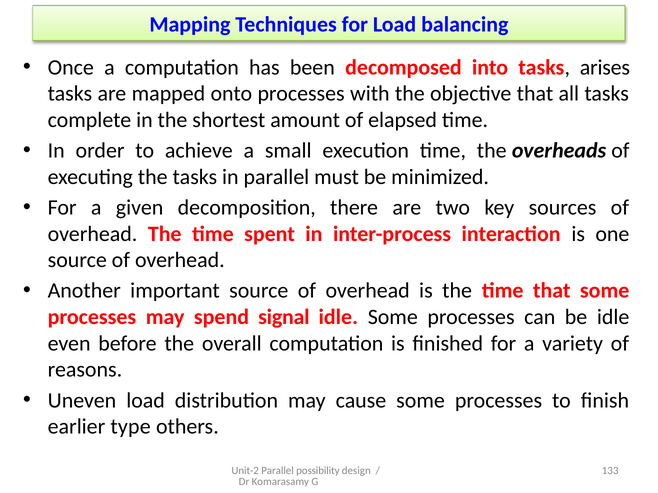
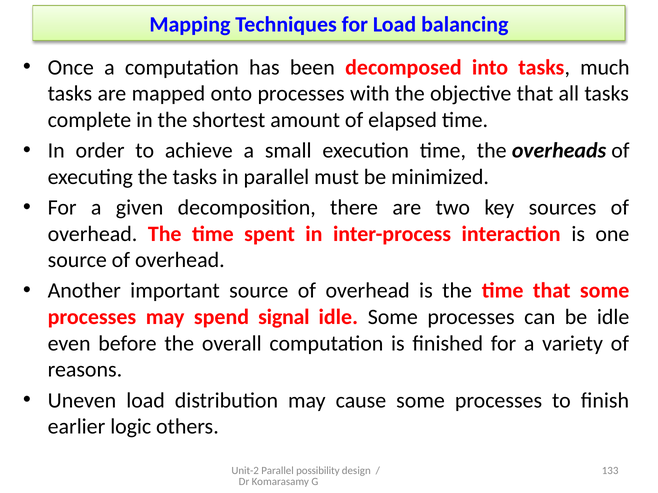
arises: arises -> much
type: type -> logic
